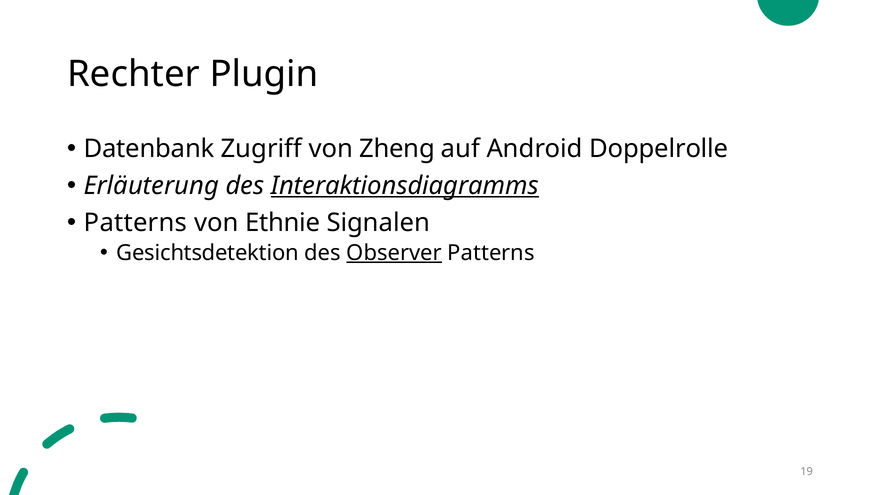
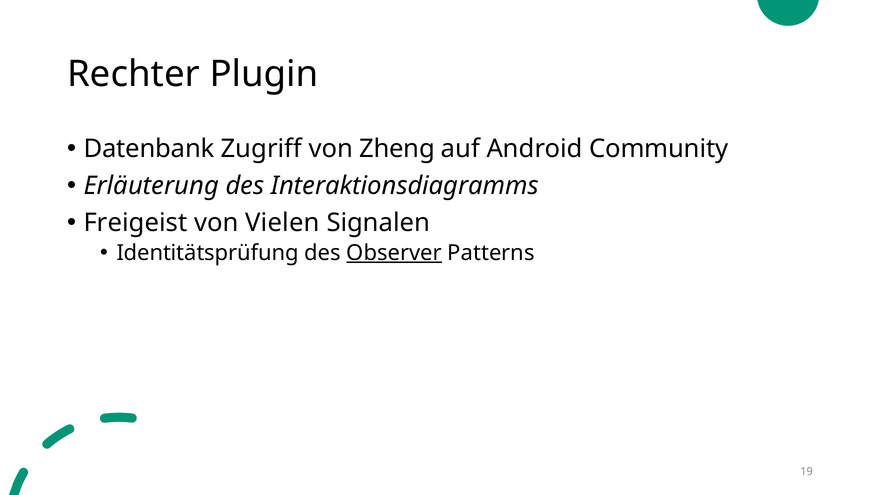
Doppelrolle: Doppelrolle -> Community
Interaktionsdiagramms underline: present -> none
Patterns at (135, 223): Patterns -> Freigeist
Ethnie: Ethnie -> Vielen
Gesichtsdetektion: Gesichtsdetektion -> Identitätsprüfung
